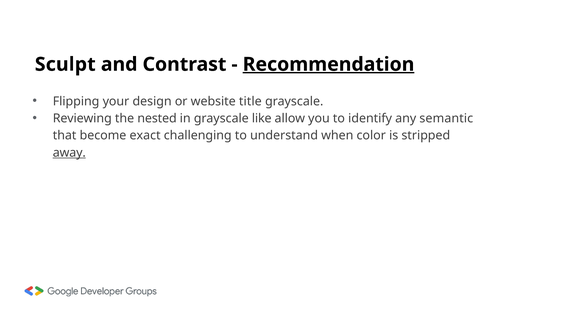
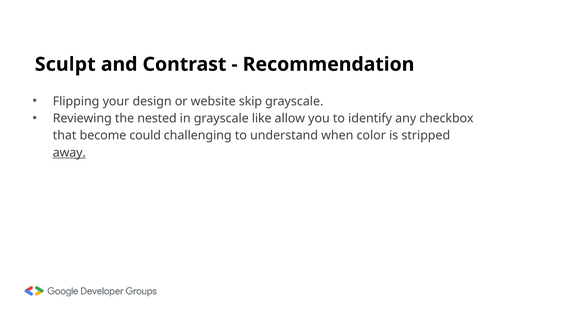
Recommendation underline: present -> none
title: title -> skip
semantic: semantic -> checkbox
exact: exact -> could
